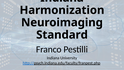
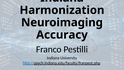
Standard: Standard -> Accuracy
